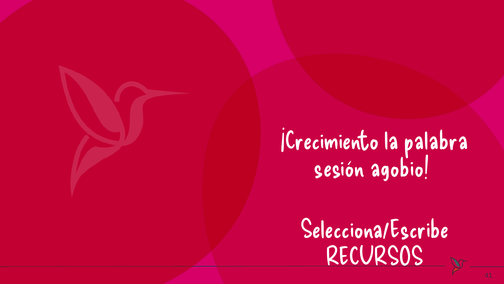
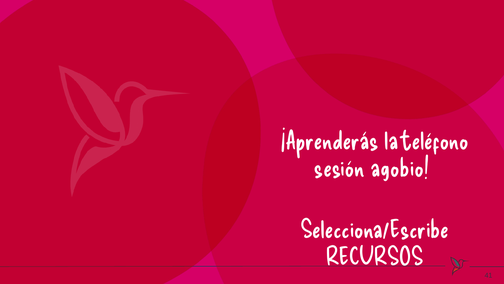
¡Crecimiento: ¡Crecimiento -> ¡Aprenderás
palabra: palabra -> teléfono
